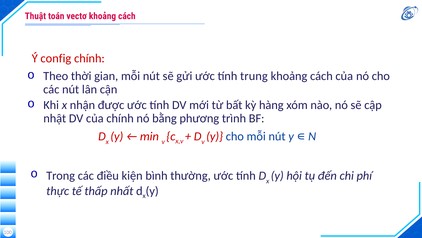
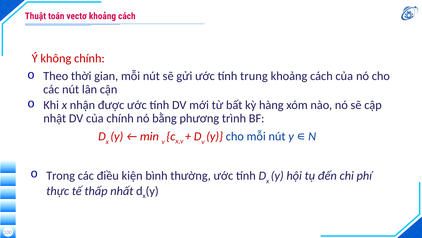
config: config -> không
